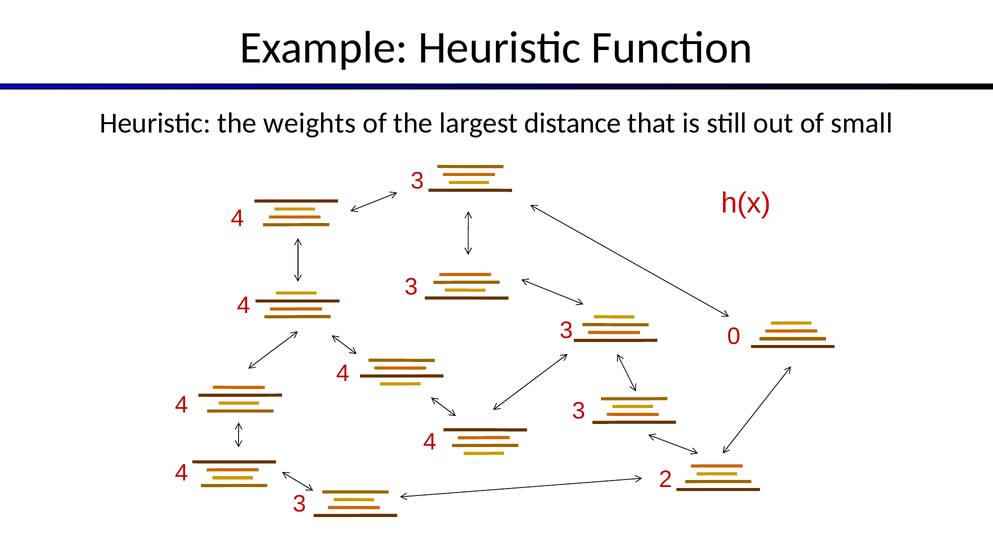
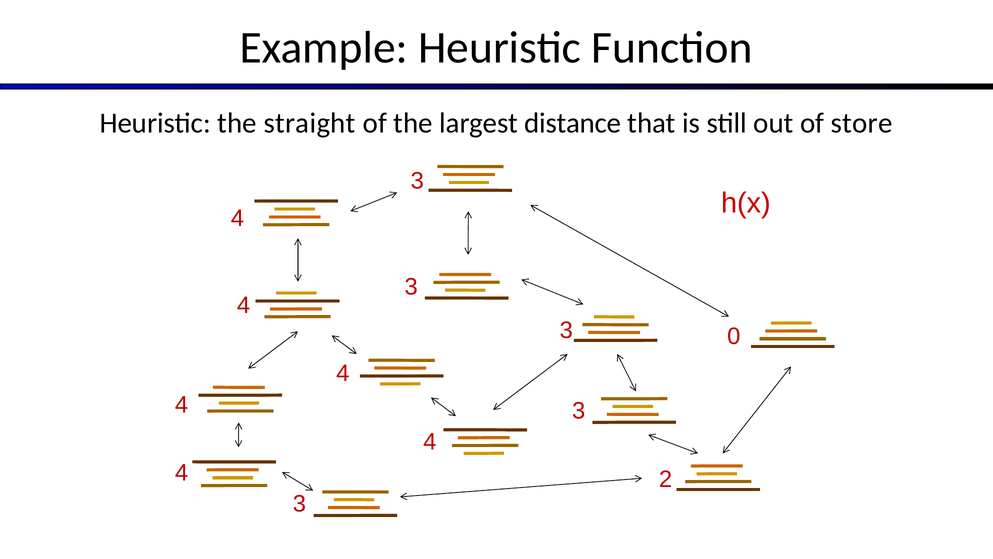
weights: weights -> straight
small: small -> store
